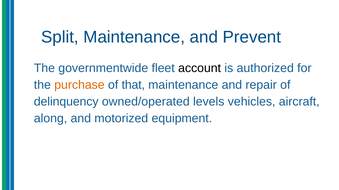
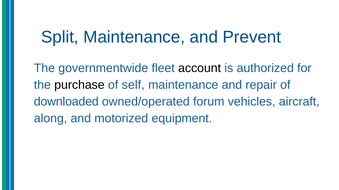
purchase colour: orange -> black
that: that -> self
delinquency: delinquency -> downloaded
levels: levels -> forum
